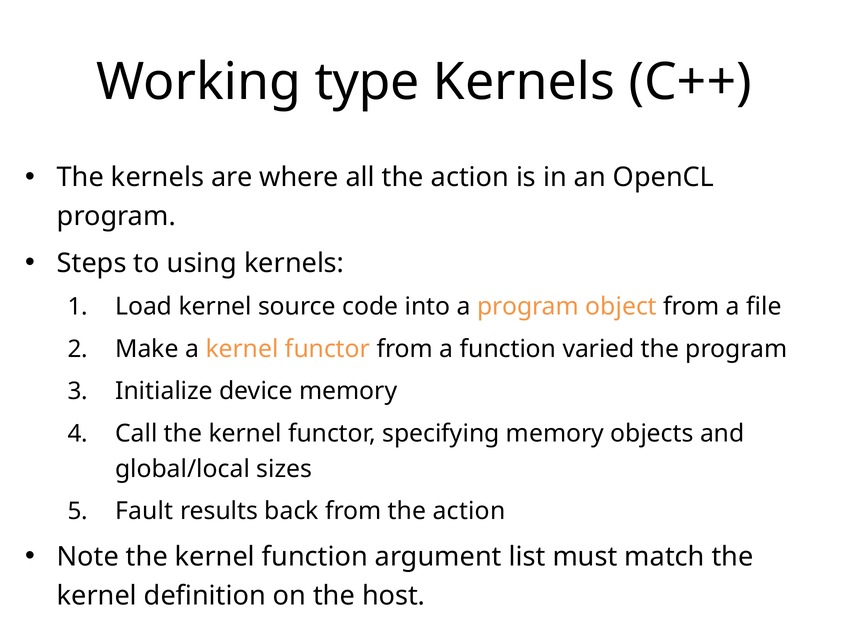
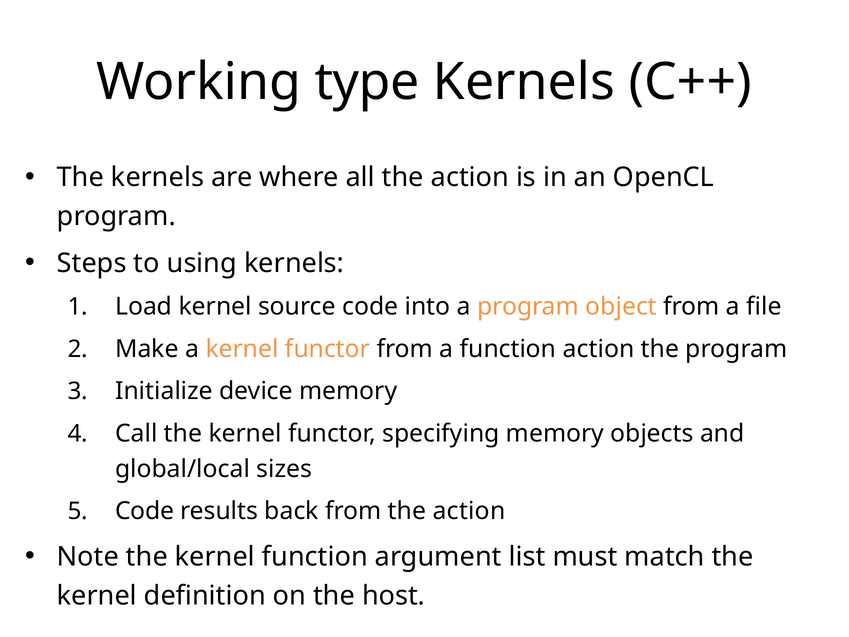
function varied: varied -> action
Fault at (144, 511): Fault -> Code
